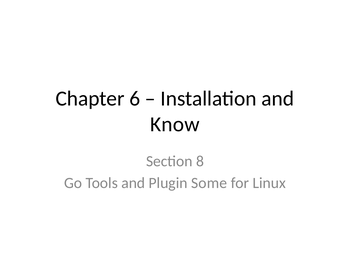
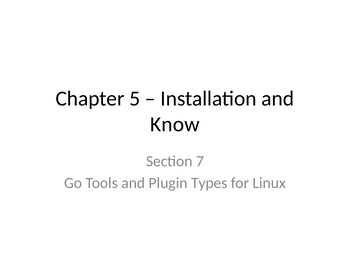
6: 6 -> 5
8: 8 -> 7
Some: Some -> Types
